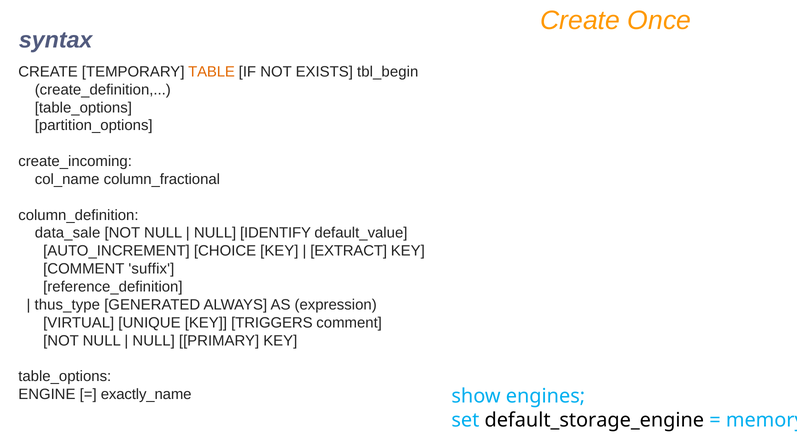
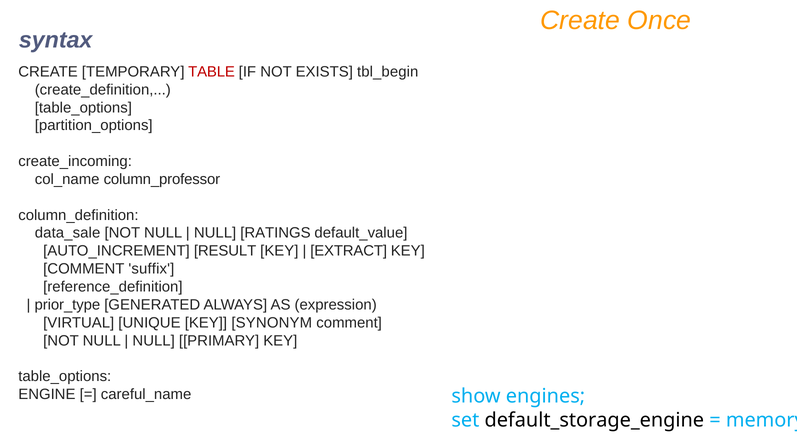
TABLE colour: orange -> red
column_fractional: column_fractional -> column_professor
IDENTIFY: IDENTIFY -> RATINGS
CHOICE: CHOICE -> RESULT
thus_type: thus_type -> prior_type
TRIGGERS: TRIGGERS -> SYNONYM
exactly_name: exactly_name -> careful_name
